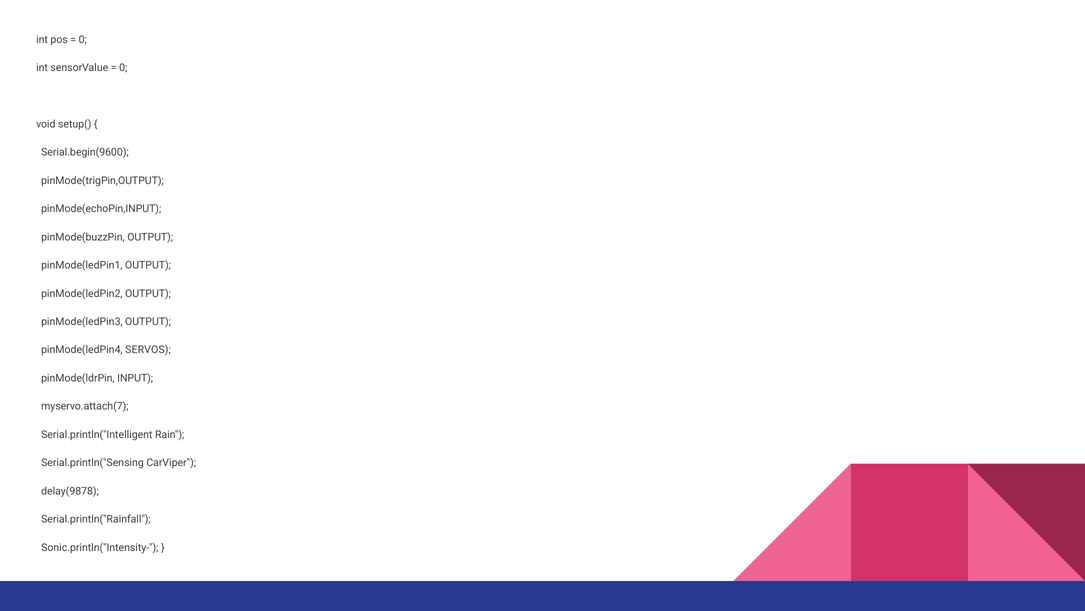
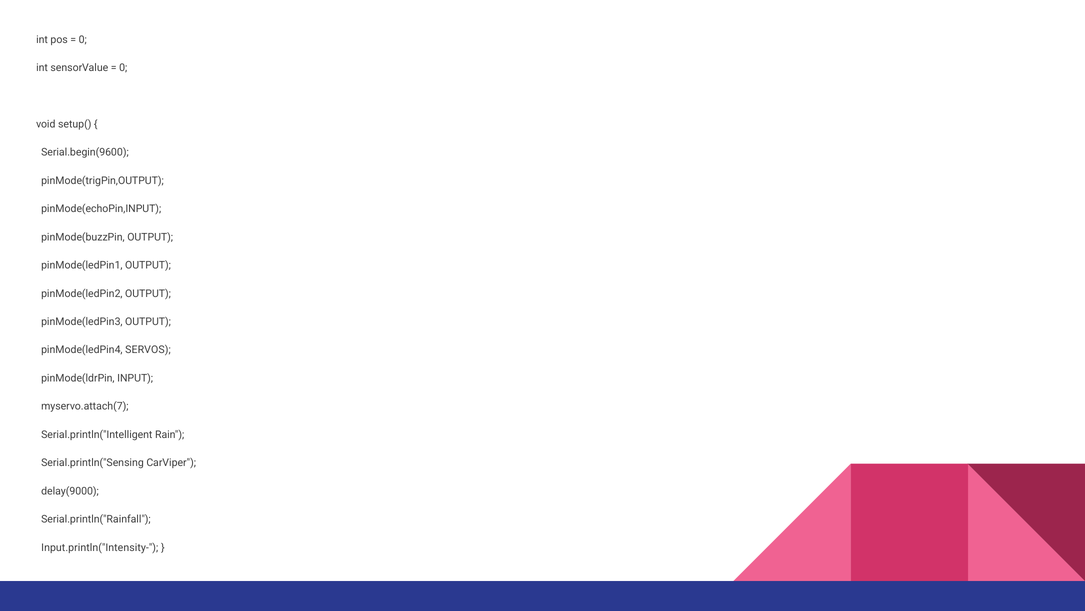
delay(9878: delay(9878 -> delay(9000
Sonic.println("Intensity-: Sonic.println("Intensity- -> Input.println("Intensity-
